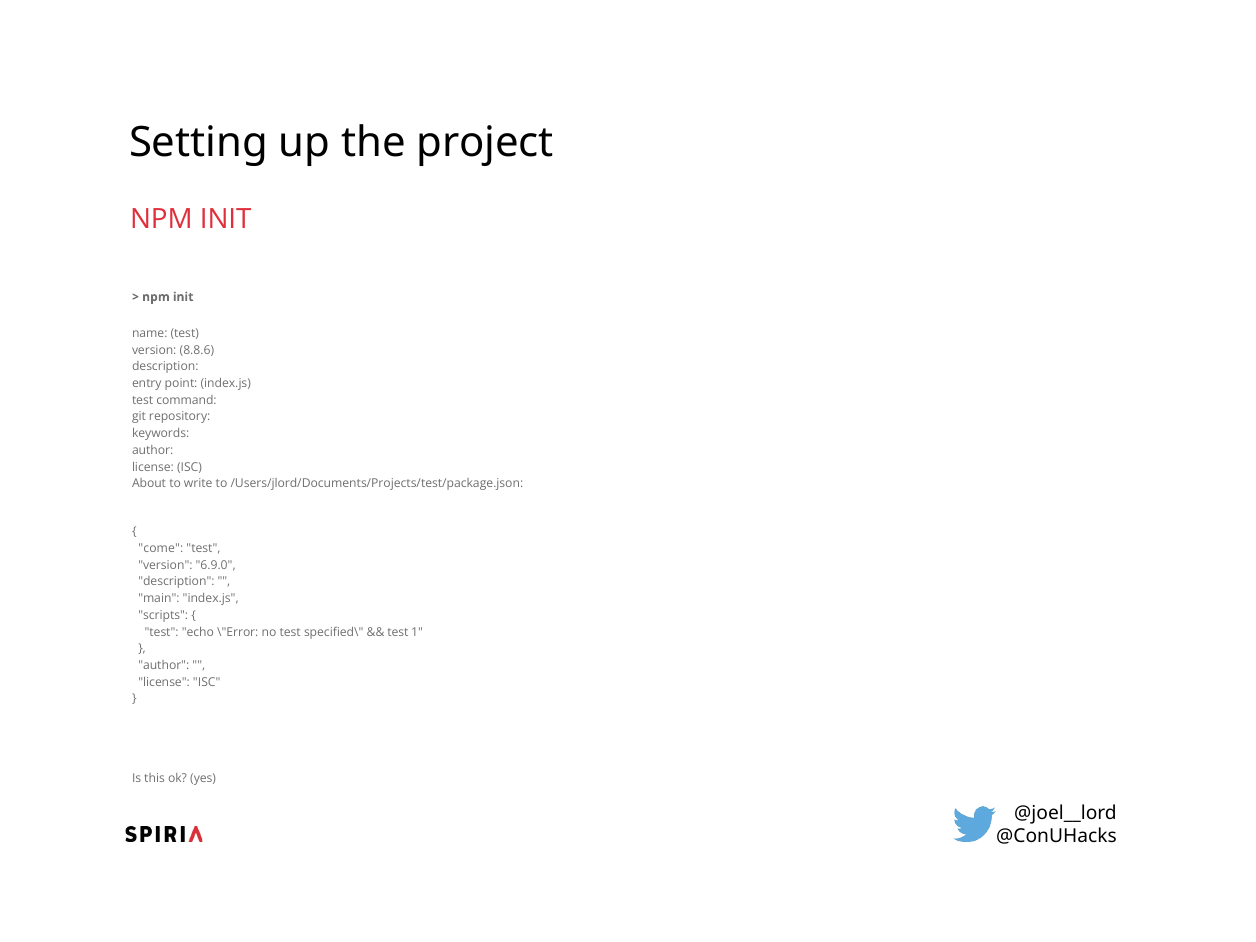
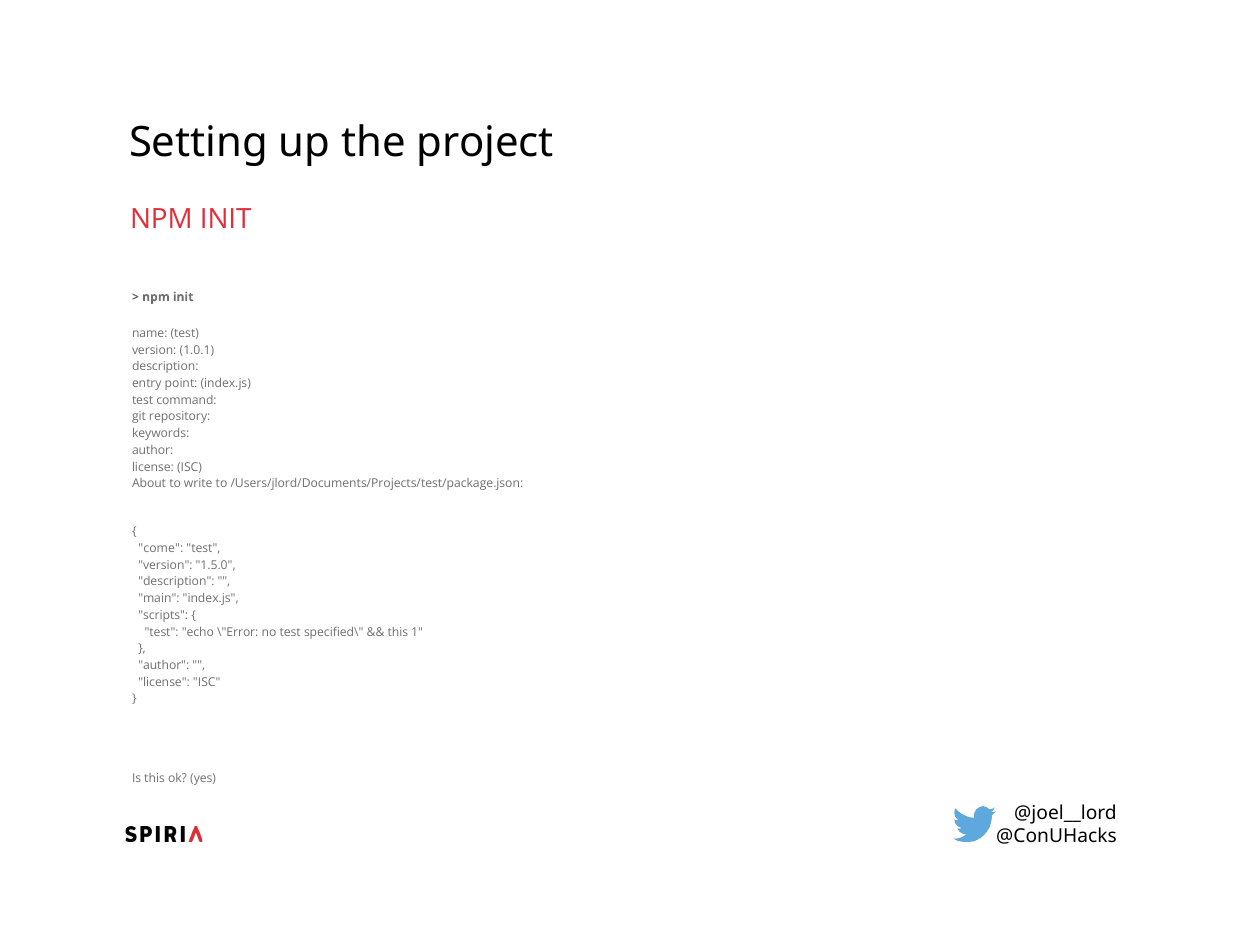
8.8.6: 8.8.6 -> 1.0.1
6.9.0: 6.9.0 -> 1.5.0
test at (398, 632): test -> this
